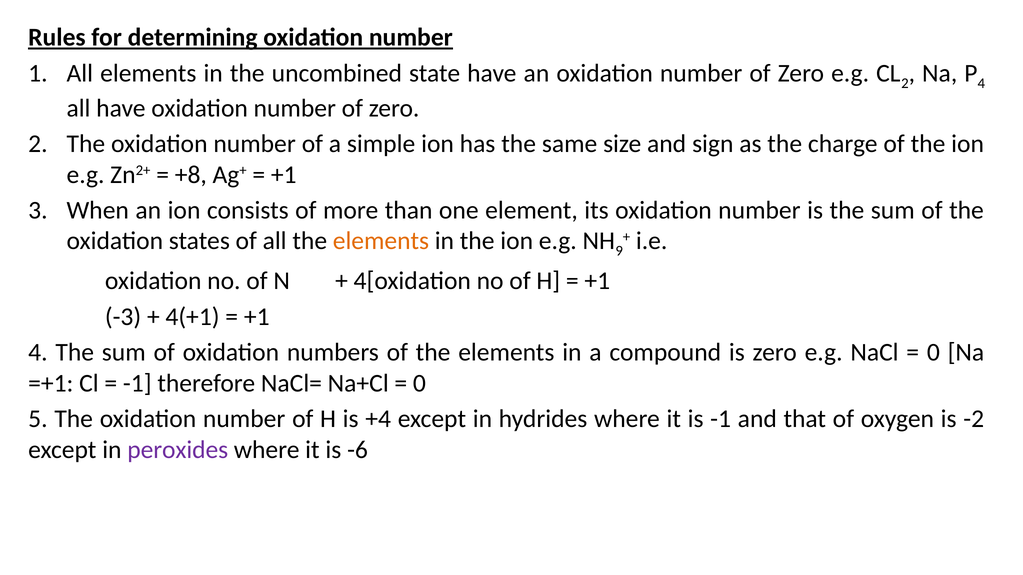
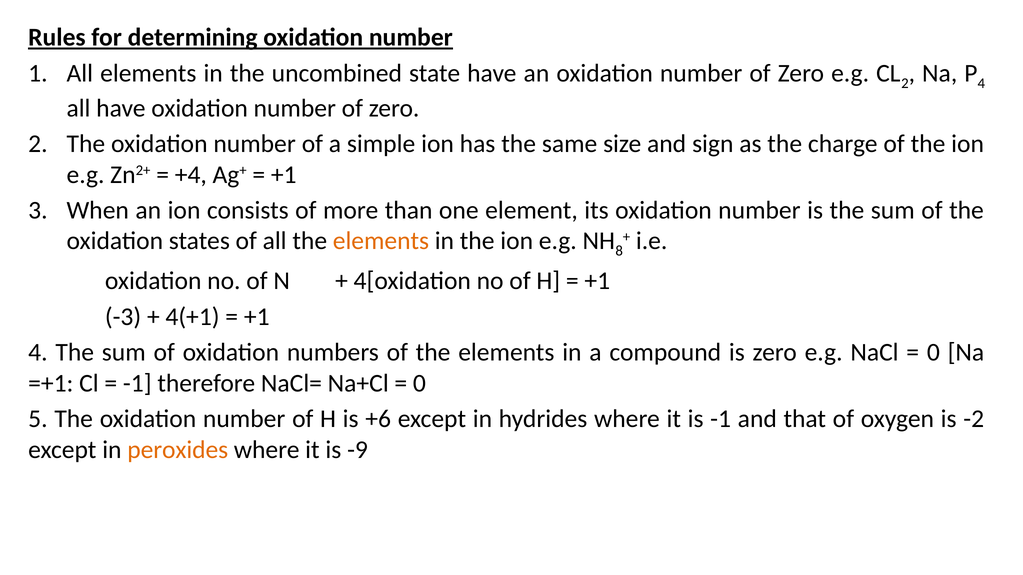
+8: +8 -> +4
9: 9 -> 8
+4: +4 -> +6
peroxides colour: purple -> orange
-6: -6 -> -9
